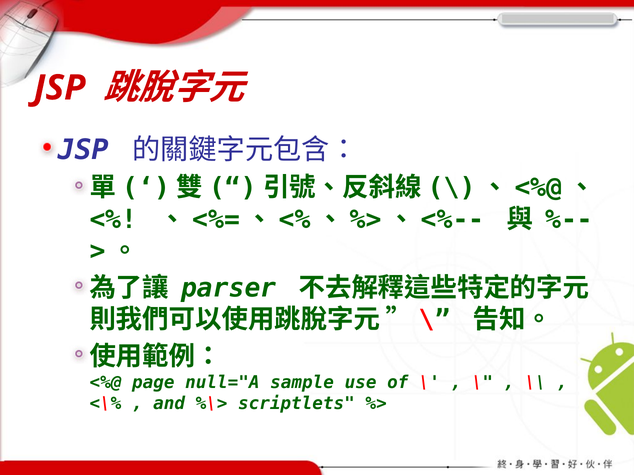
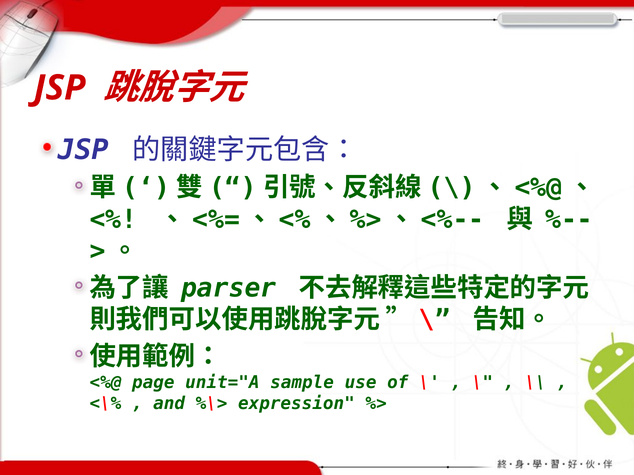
null="A: null="A -> unit="A
scriptlets: scriptlets -> expression
